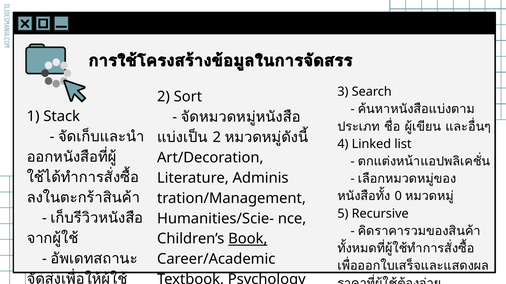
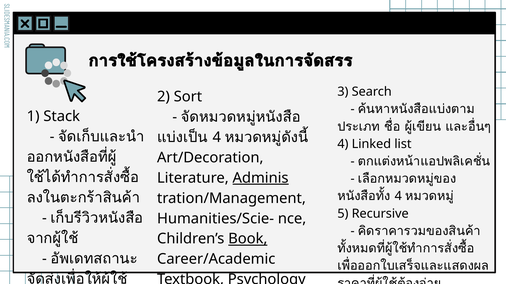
2 at (217, 137): 2 -> 4
Adminis underline: none -> present
0 at (398, 197): 0 -> 4
